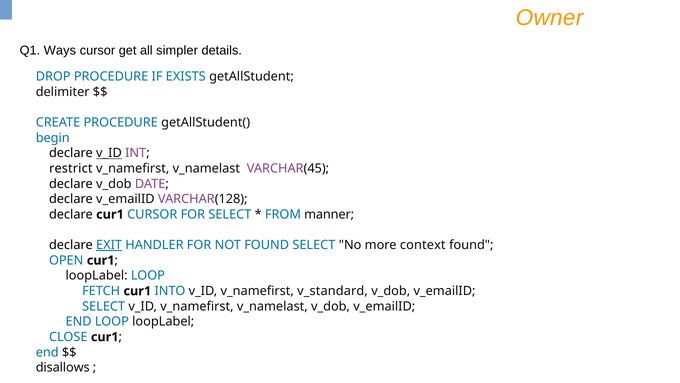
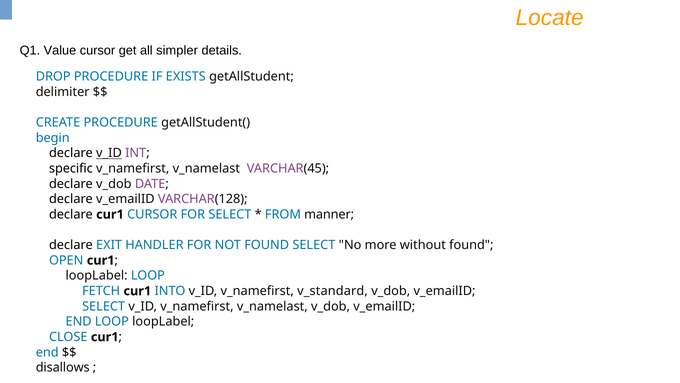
Owner: Owner -> Locate
Ways: Ways -> Value
restrict: restrict -> specific
EXIT underline: present -> none
context: context -> without
